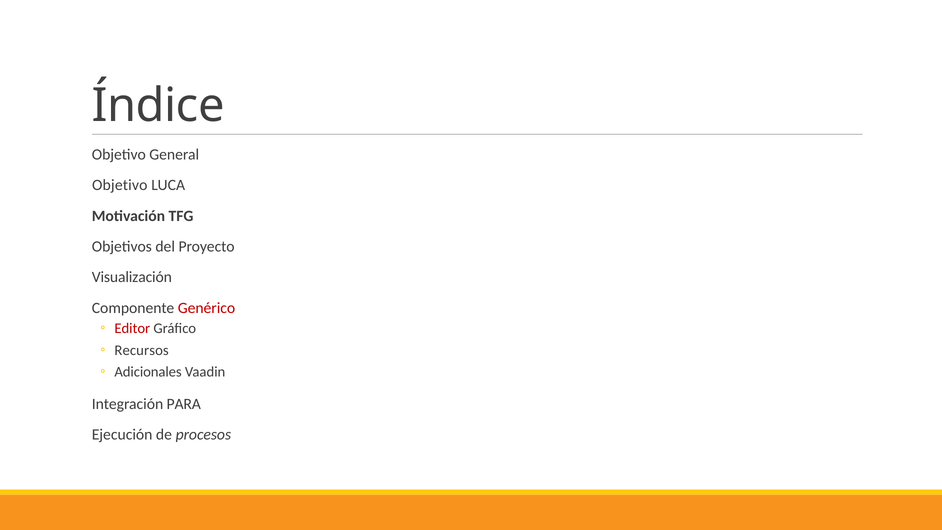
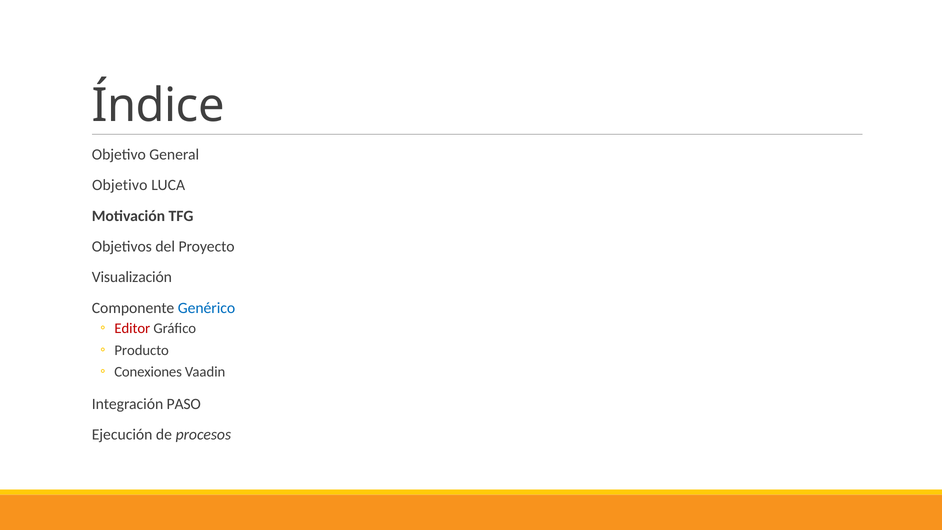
Genérico colour: red -> blue
Recursos: Recursos -> Producto
Adicionales: Adicionales -> Conexiones
PARA: PARA -> PASO
